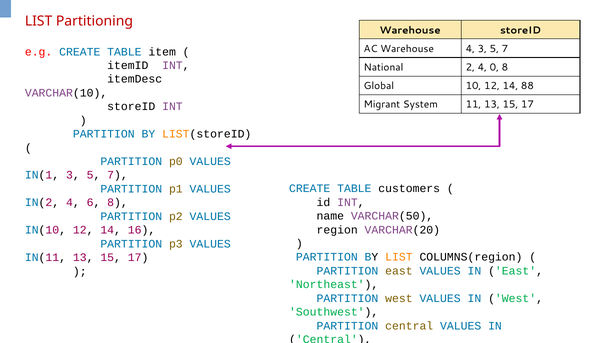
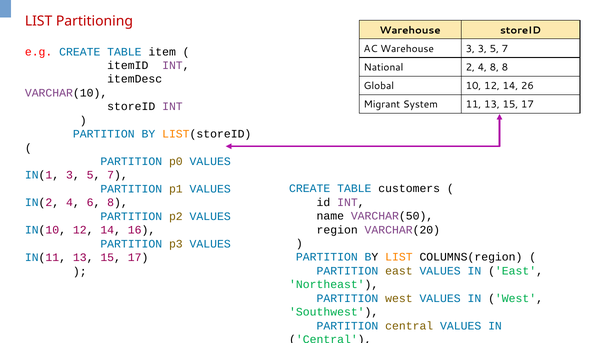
Warehouse 4: 4 -> 3
4 0: 0 -> 8
88: 88 -> 26
